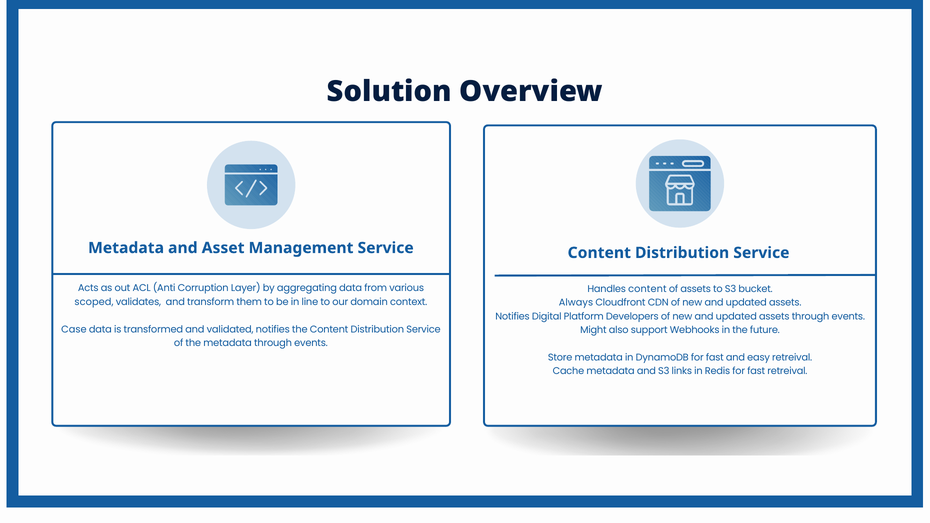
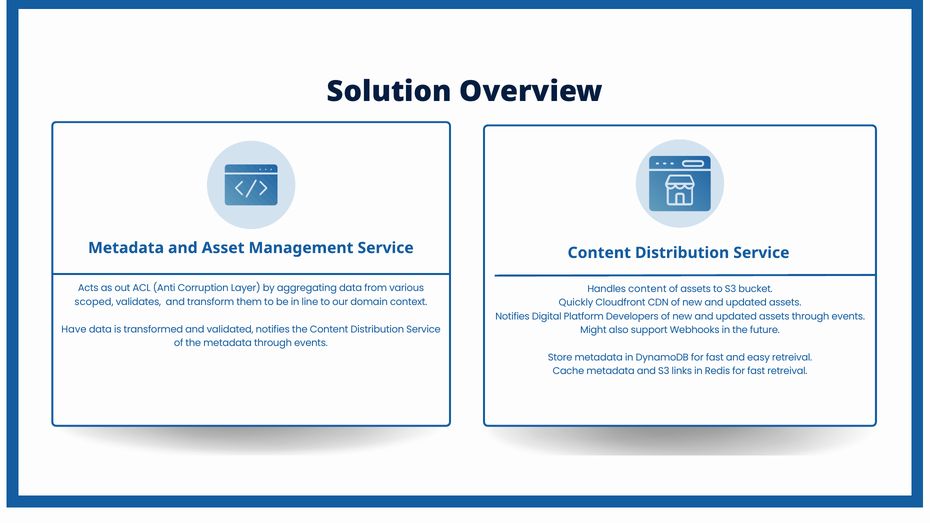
Always: Always -> Quickly
Case: Case -> Have
